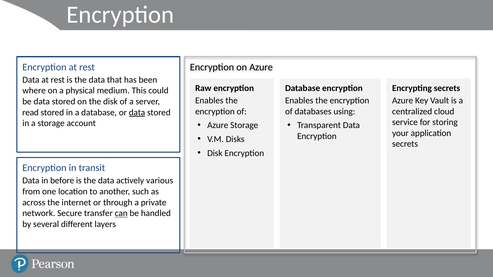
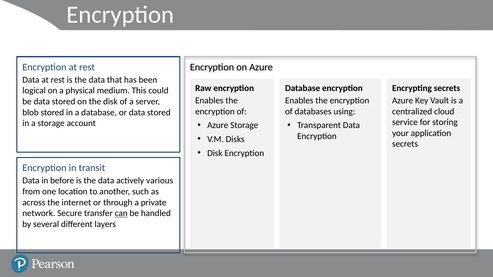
where: where -> logical
read: read -> blob
data at (137, 113) underline: present -> none
